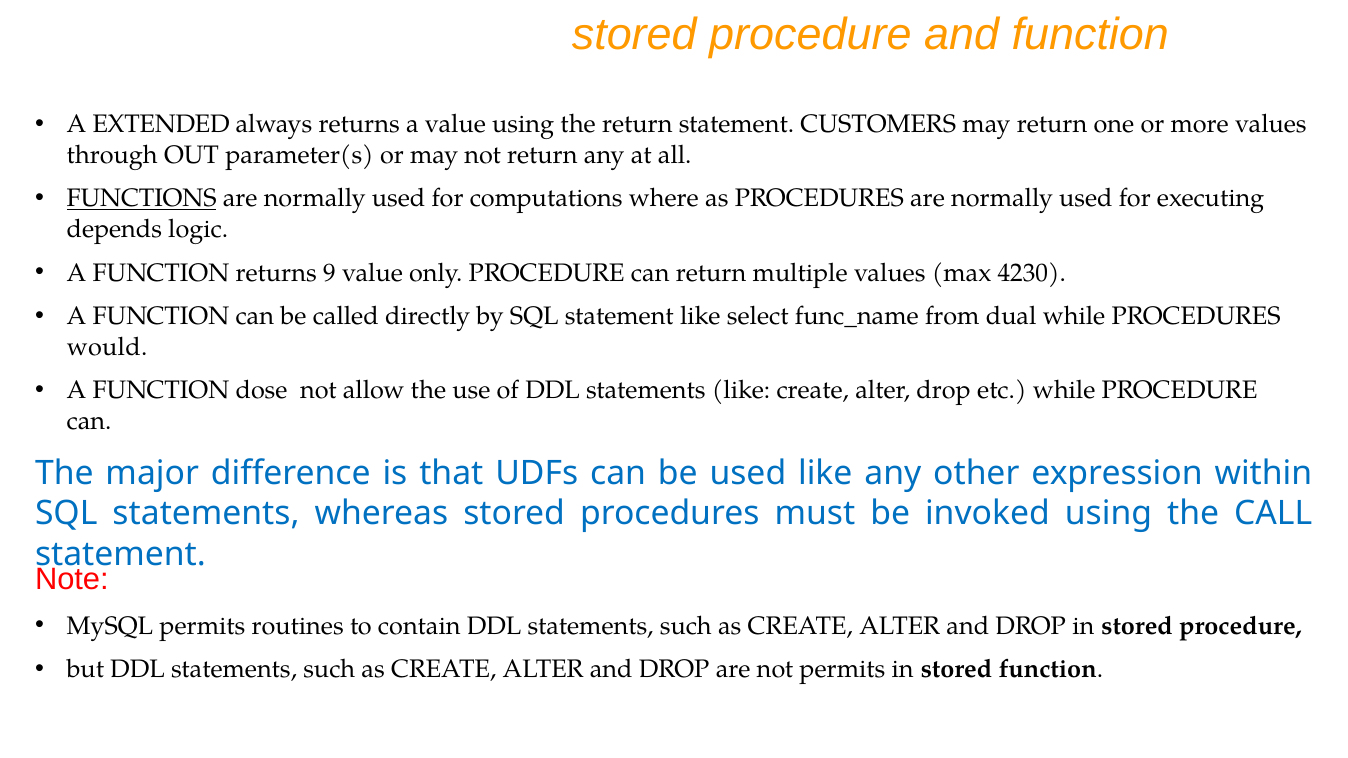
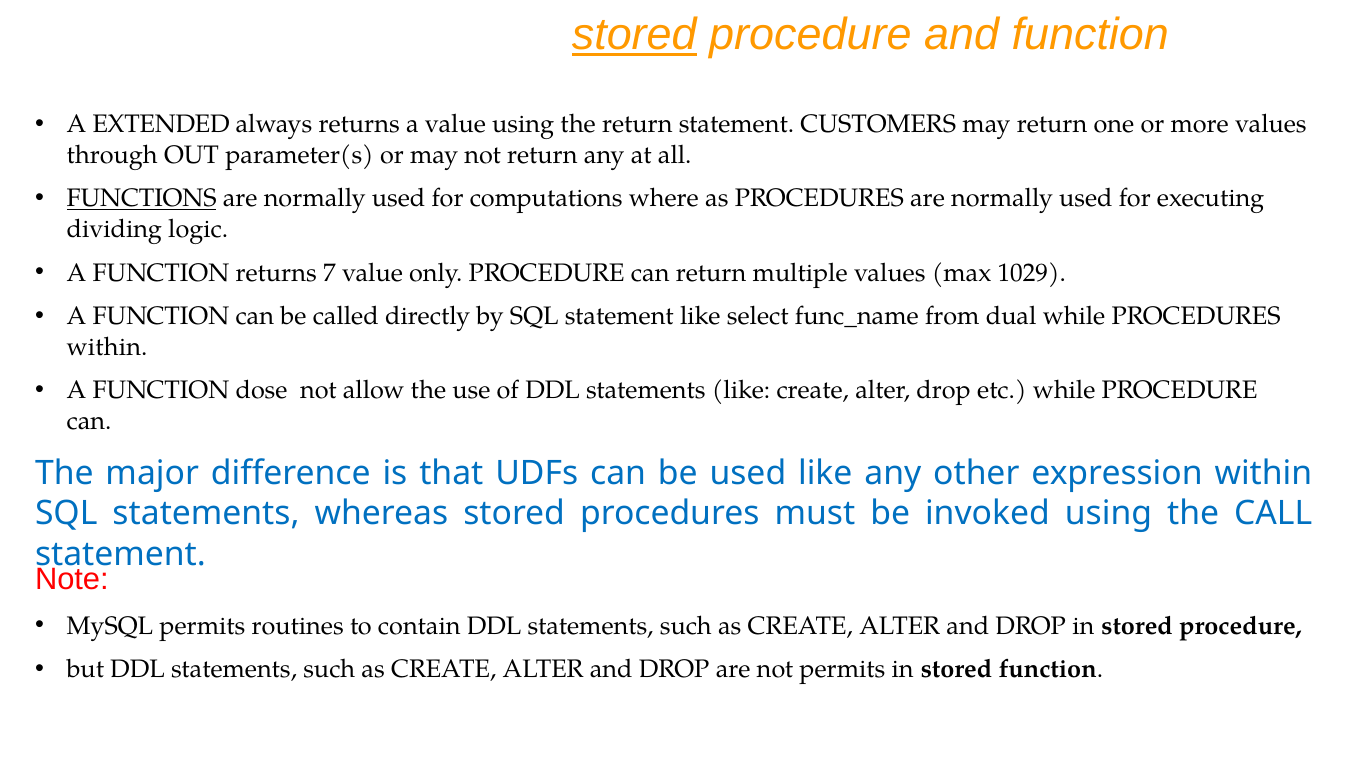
stored at (634, 35) underline: none -> present
depends: depends -> dividing
9: 9 -> 7
4230: 4230 -> 1029
would at (107, 347): would -> within
